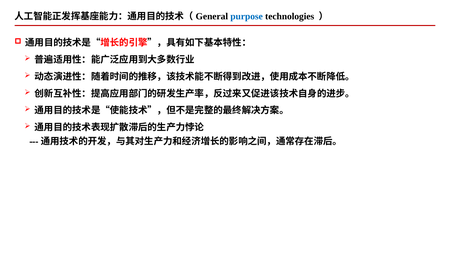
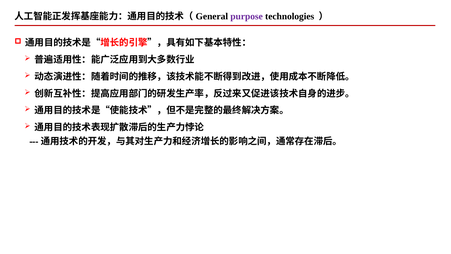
purpose colour: blue -> purple
